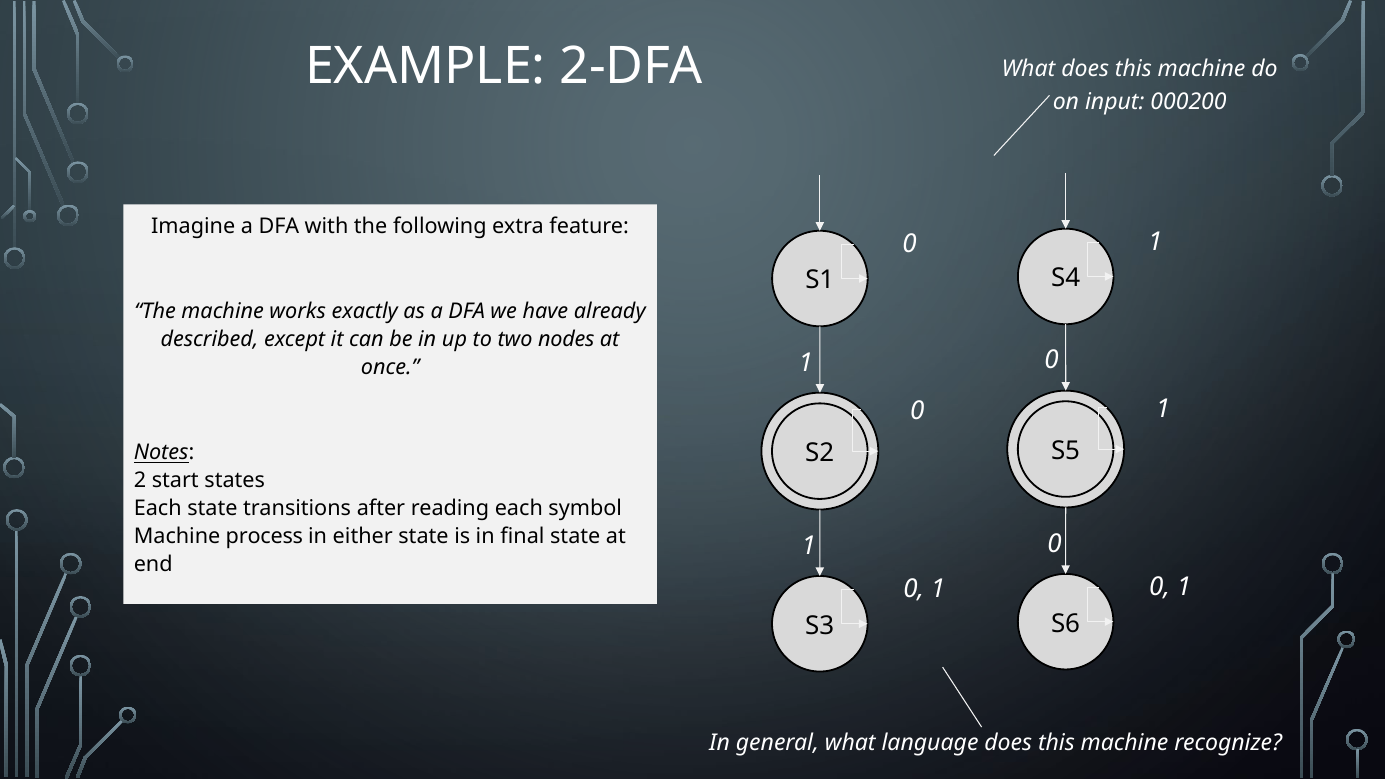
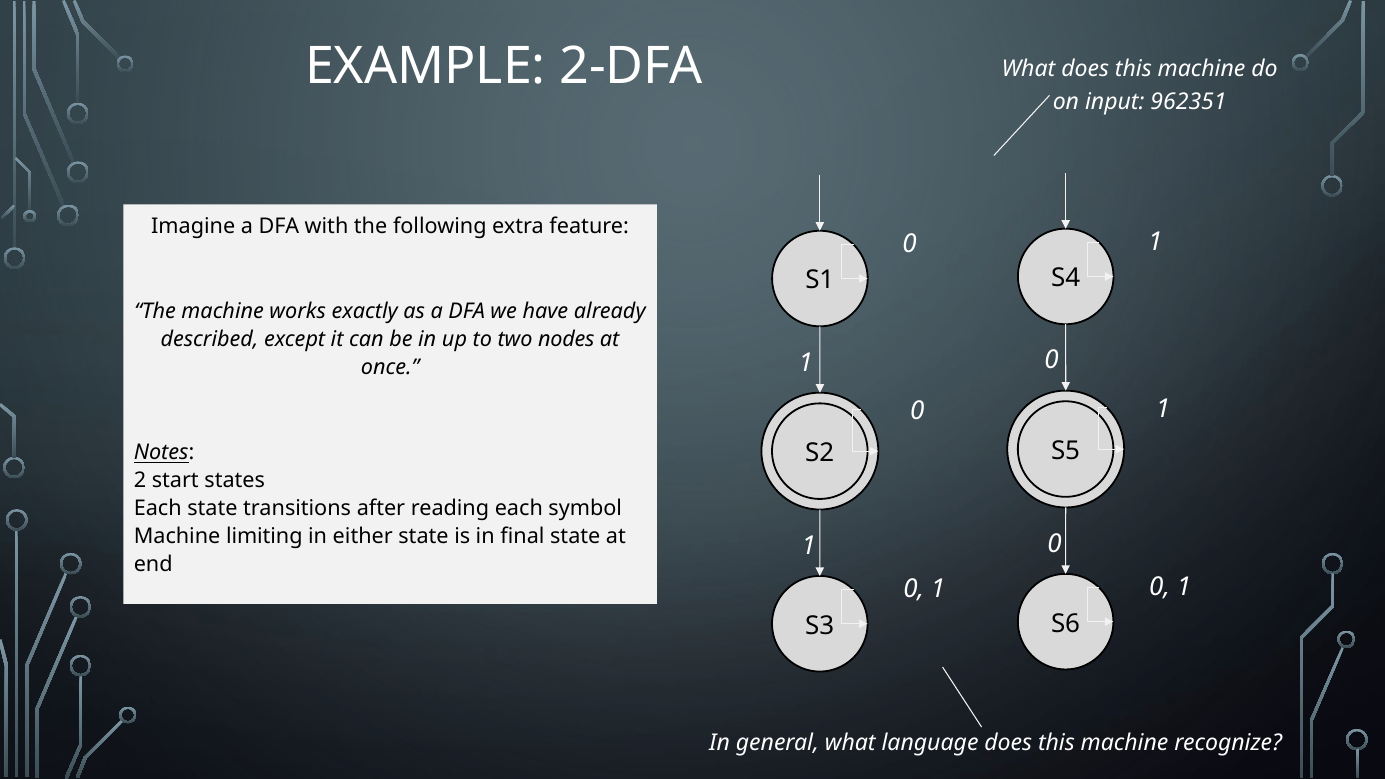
000200: 000200 -> 962351
process: process -> limiting
